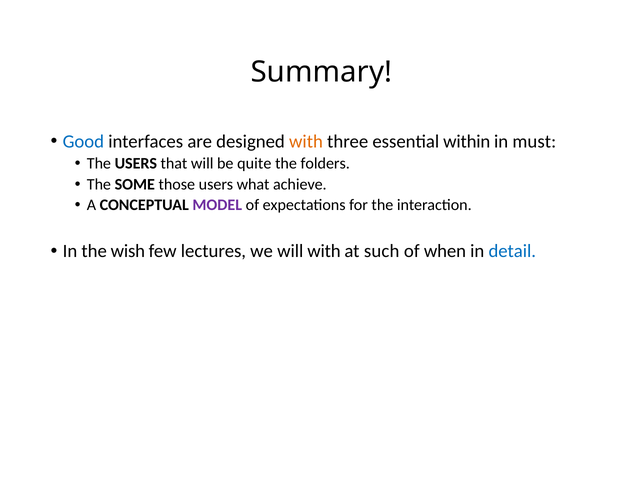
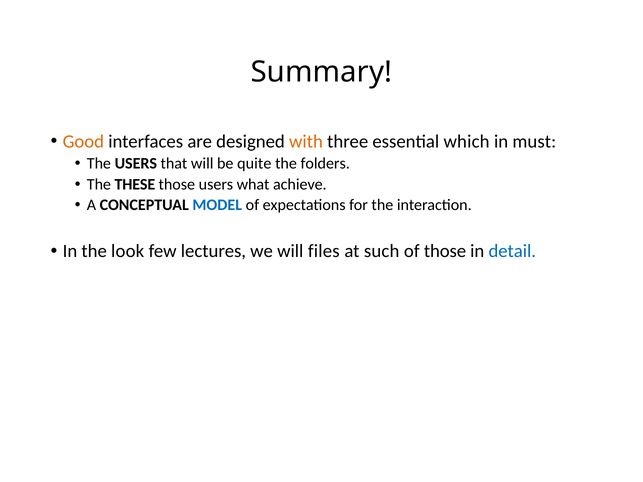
Good colour: blue -> orange
within: within -> which
SOME: SOME -> THESE
MODEL colour: purple -> blue
wish: wish -> look
will with: with -> files
of when: when -> those
